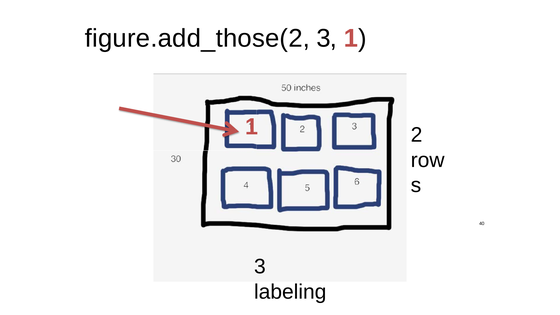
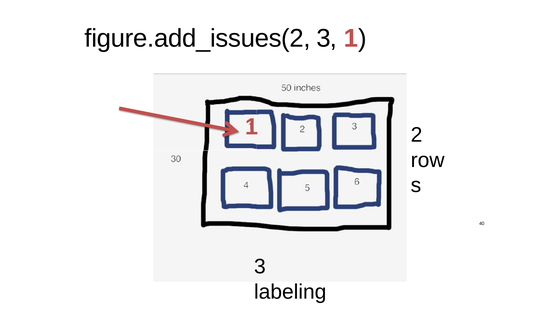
figure.add_those(2: figure.add_those(2 -> figure.add_issues(2
